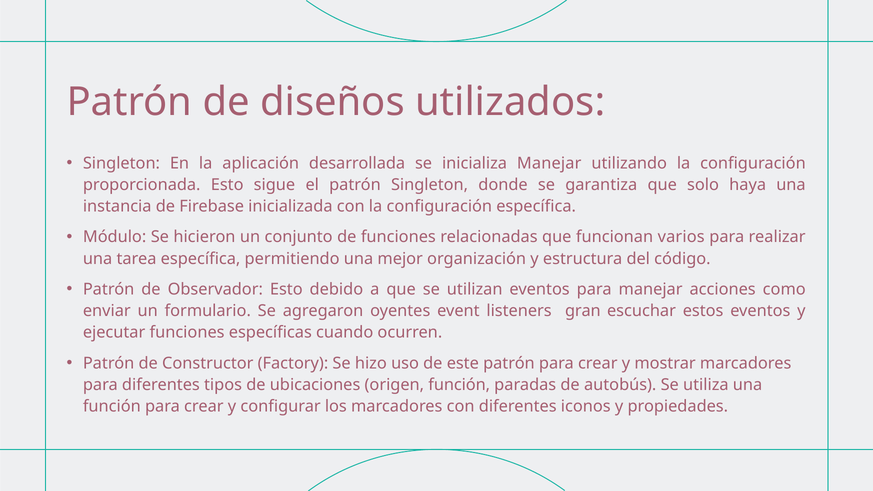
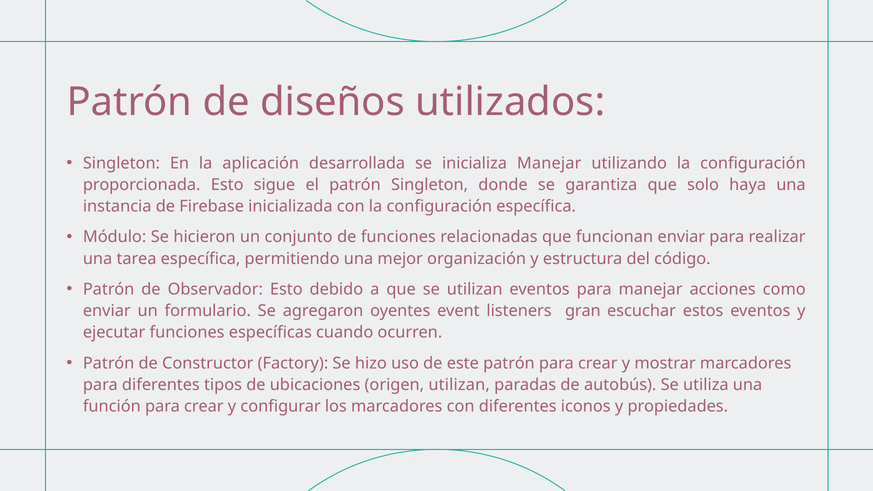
funcionan varios: varios -> enviar
origen función: función -> utilizan
